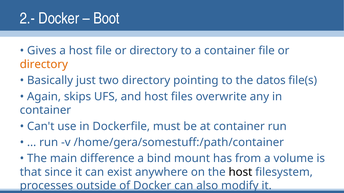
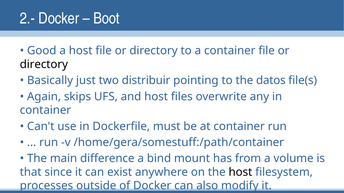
Gives: Gives -> Good
directory at (44, 65) colour: orange -> black
two directory: directory -> distribuir
